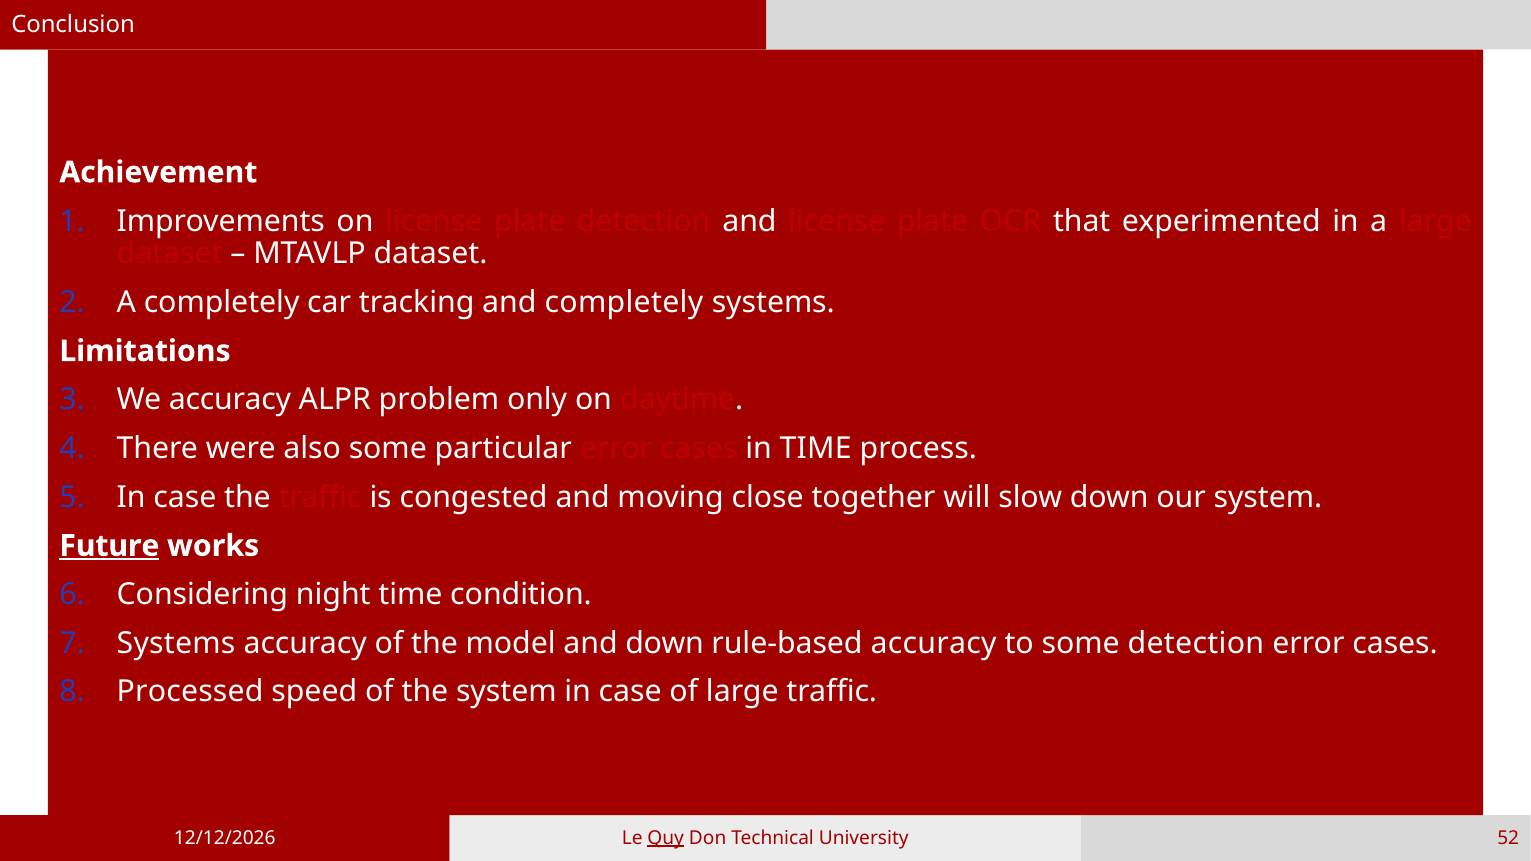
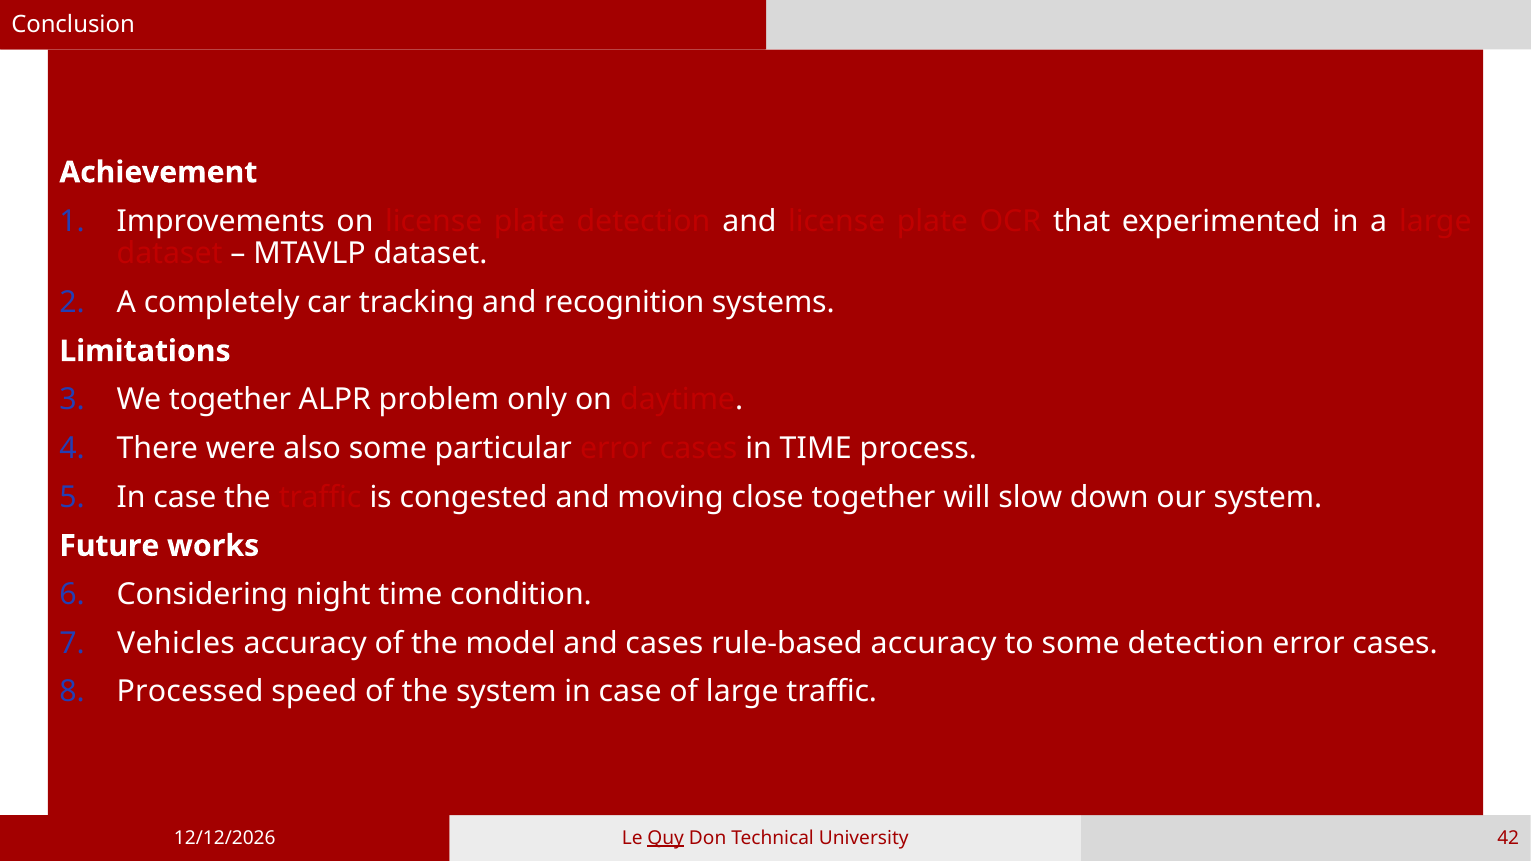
and completely: completely -> recognition
We accuracy: accuracy -> together
Future underline: present -> none
Systems at (176, 643): Systems -> Vehicles
and down: down -> cases
52: 52 -> 42
